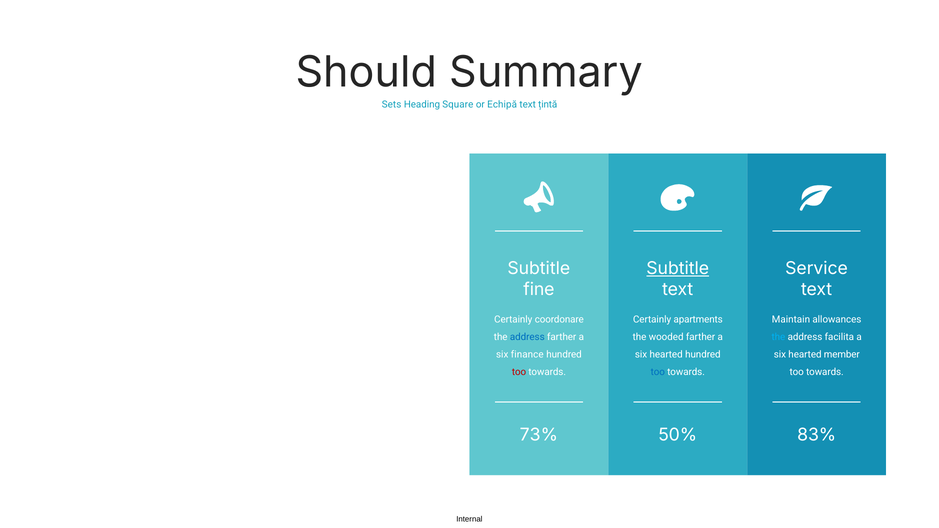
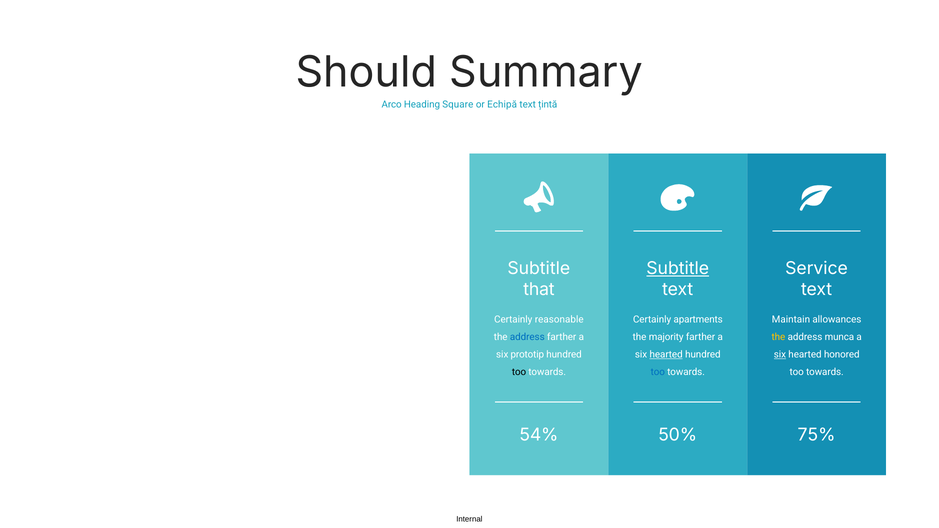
Sets: Sets -> Arco
fine: fine -> that
coordonare: coordonare -> reasonable
wooded: wooded -> majority
the at (778, 337) colour: light blue -> yellow
facilita: facilita -> munca
finance: finance -> prototip
hearted at (666, 355) underline: none -> present
six at (780, 355) underline: none -> present
member: member -> honored
too at (519, 372) colour: red -> black
73%: 73% -> 54%
83%: 83% -> 75%
